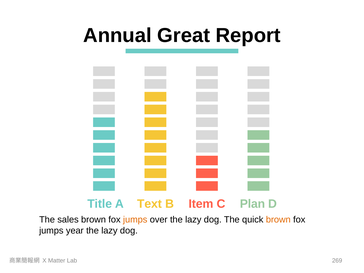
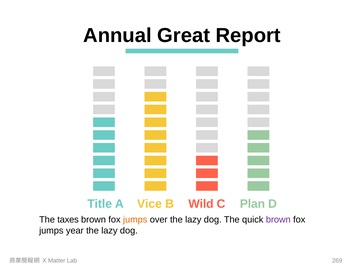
Text: Text -> Vice
Item: Item -> Wild
sales: sales -> taxes
brown at (278, 220) colour: orange -> purple
